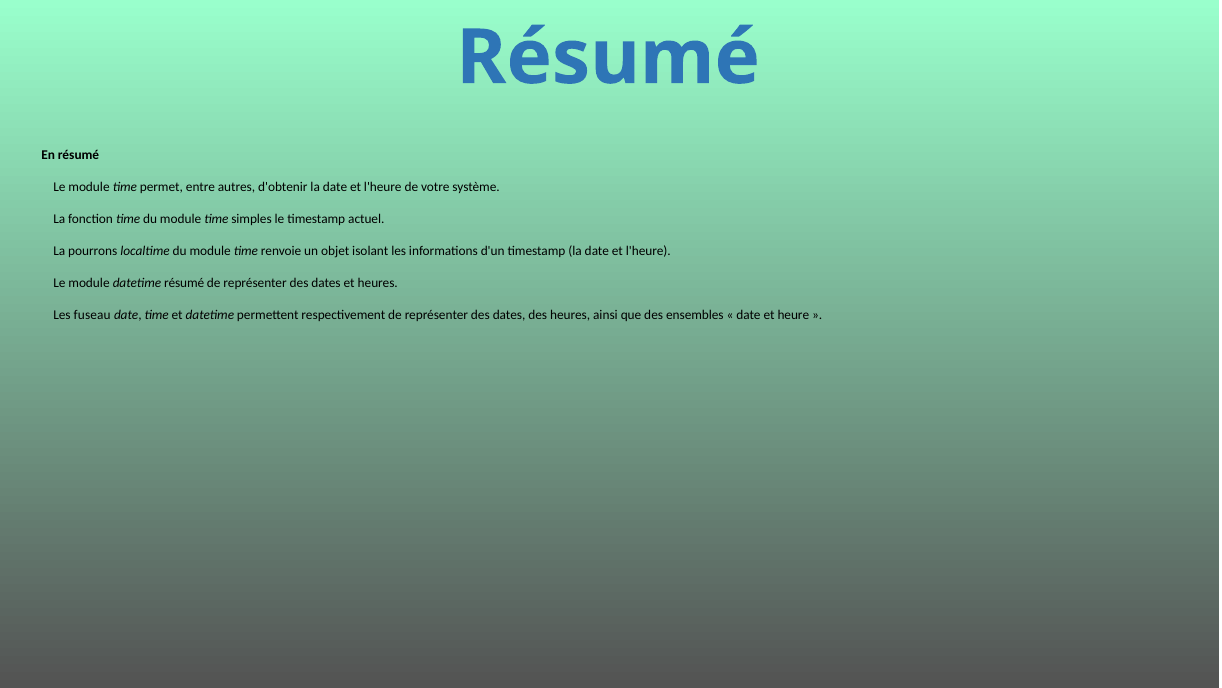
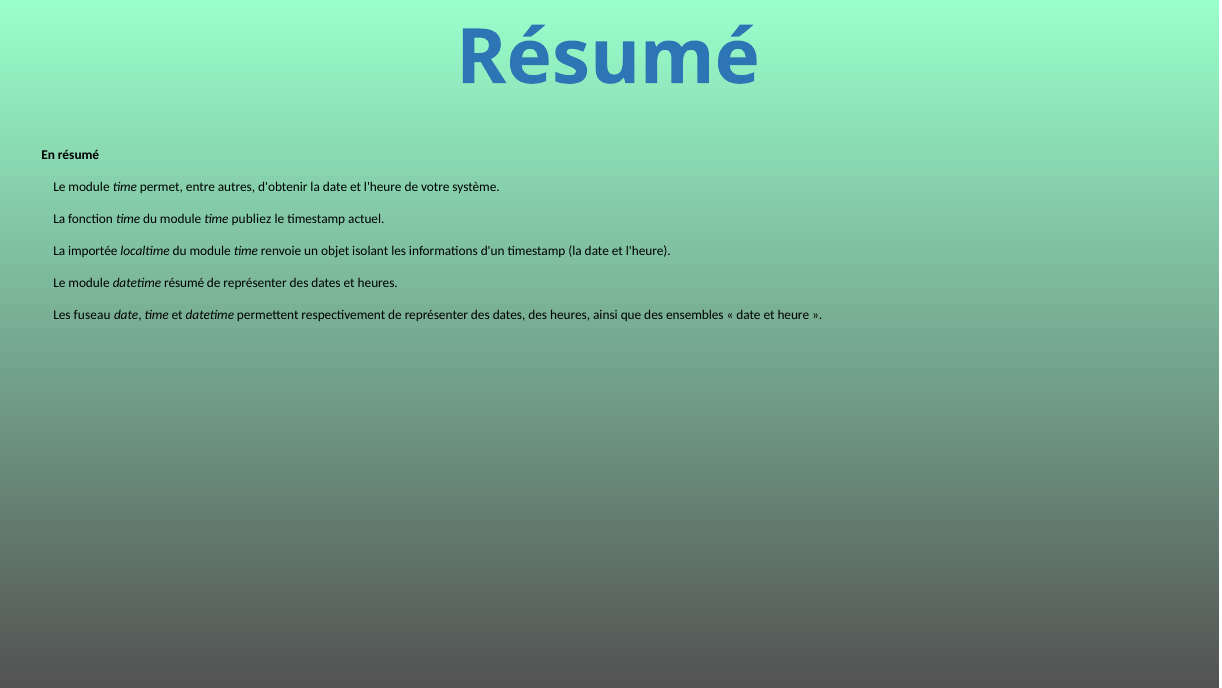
simples: simples -> publiez
pourrons: pourrons -> importée
